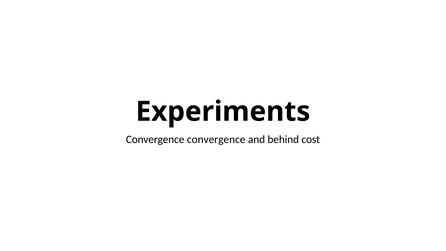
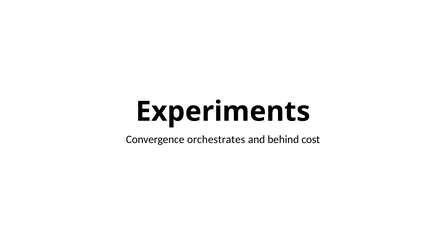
Convergence convergence: convergence -> orchestrates
